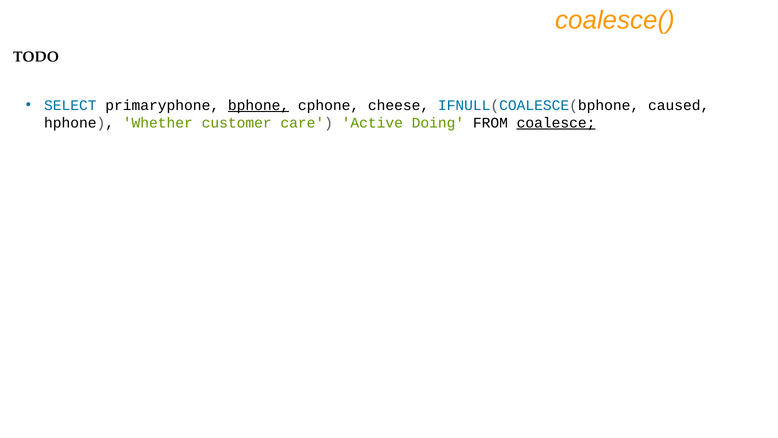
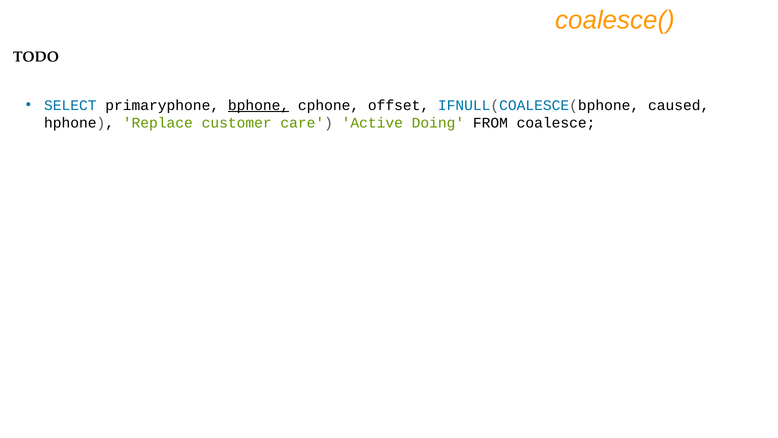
cheese: cheese -> offset
Whether: Whether -> Replace
coalesce underline: present -> none
